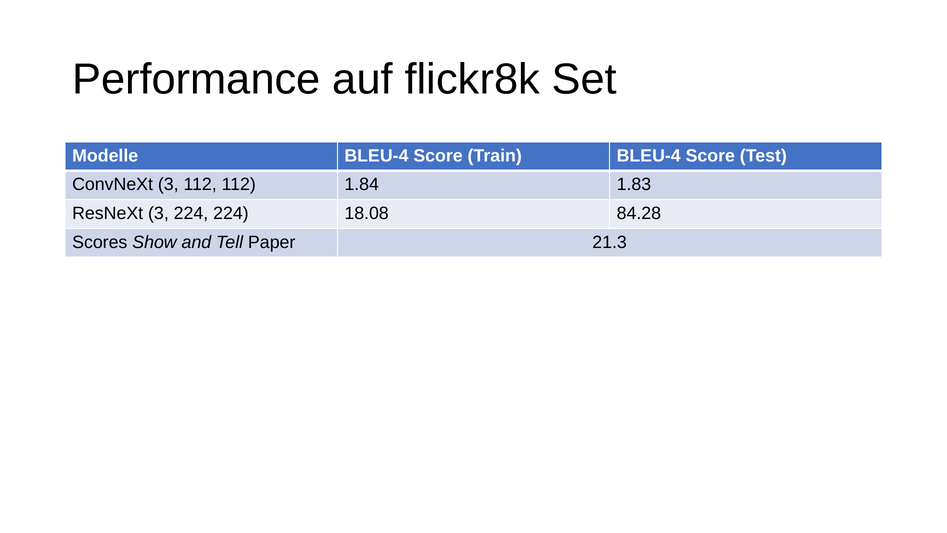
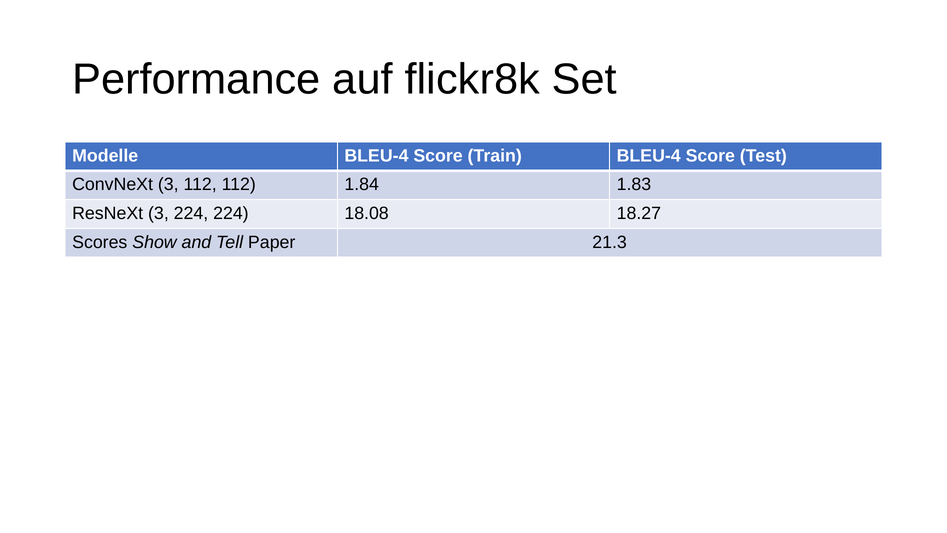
84.28: 84.28 -> 18.27
